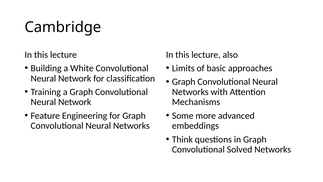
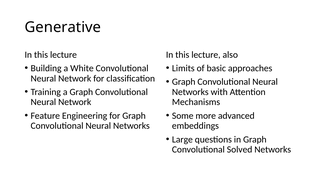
Cambridge: Cambridge -> Generative
Think: Think -> Large
